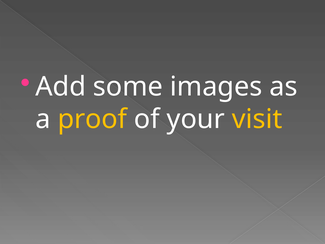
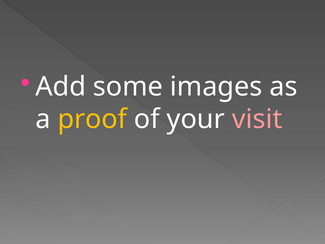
visit colour: yellow -> pink
